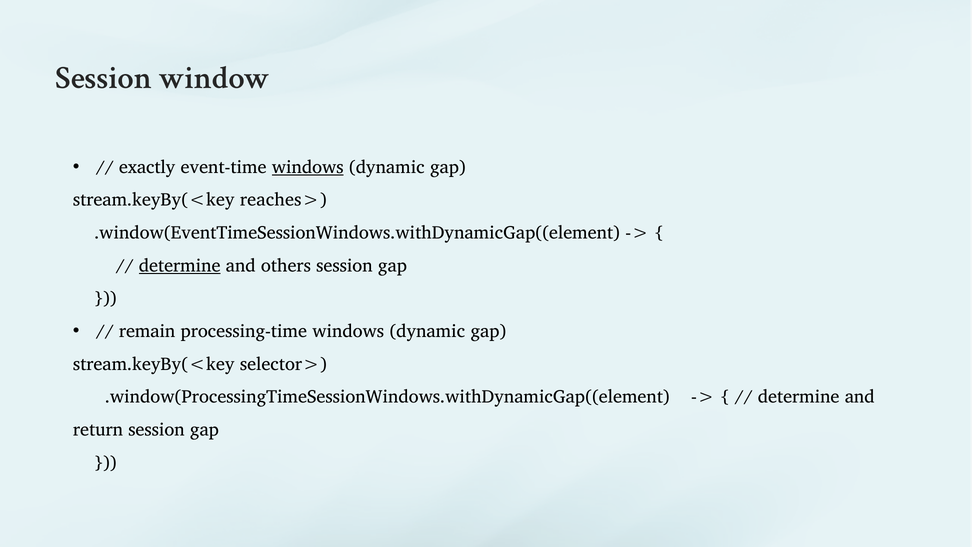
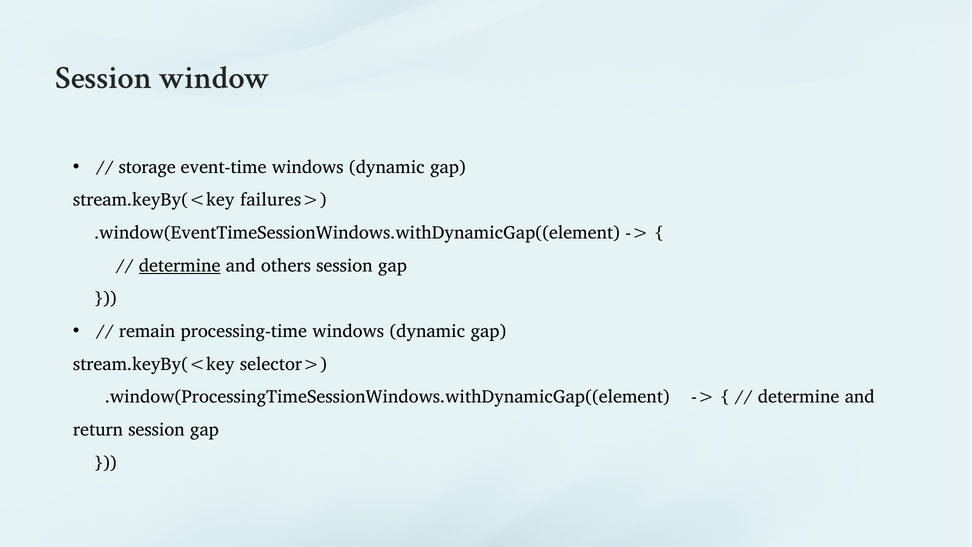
exactly: exactly -> storage
windows at (308, 167) underline: present -> none
reaches>: reaches> -> failures>
